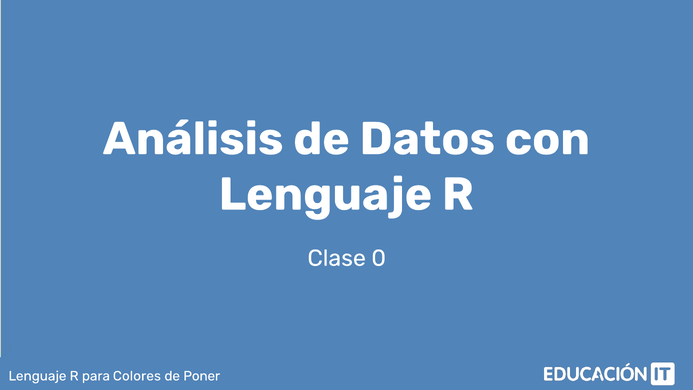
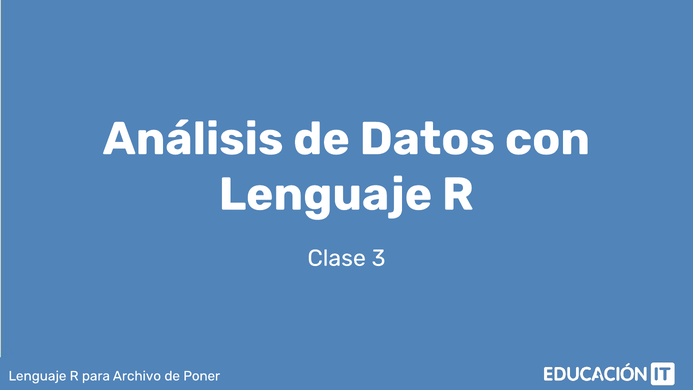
0: 0 -> 3
Colores: Colores -> Archivo
